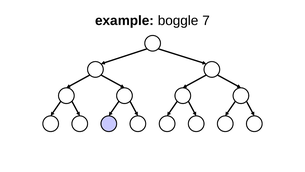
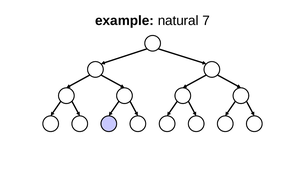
boggle: boggle -> natural
